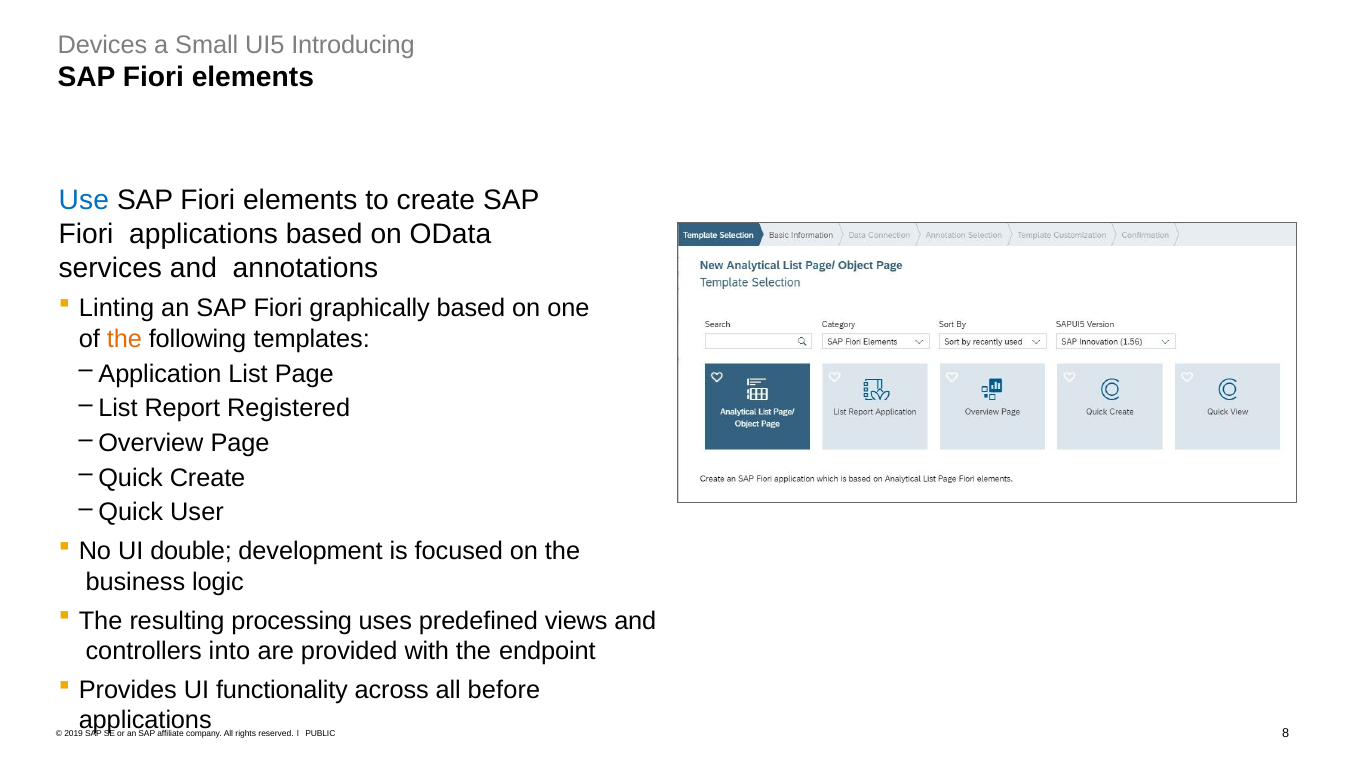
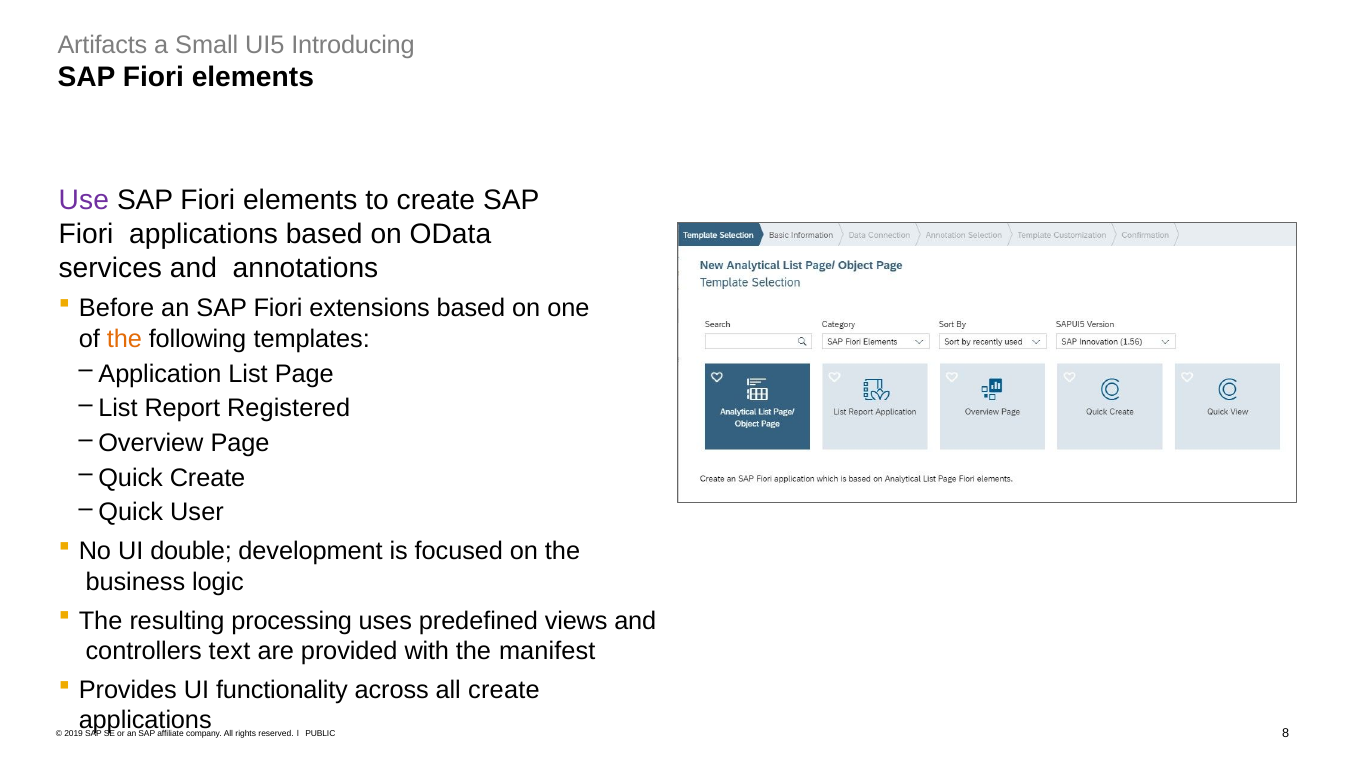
Devices: Devices -> Artifacts
Use colour: blue -> purple
Linting: Linting -> Before
graphically: graphically -> extensions
into: into -> text
endpoint: endpoint -> manifest
all before: before -> create
